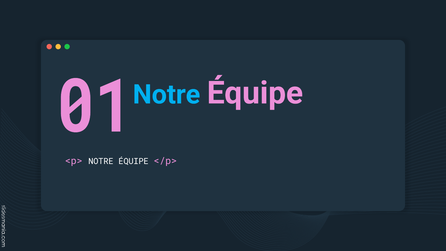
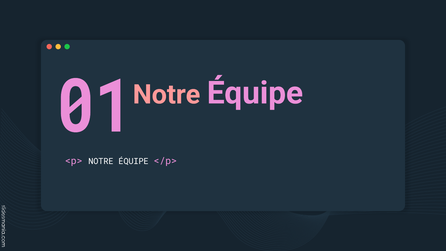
Notre at (167, 95) colour: light blue -> pink
